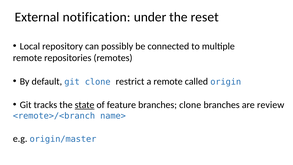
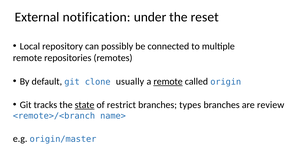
restrict: restrict -> usually
remote at (168, 81) underline: none -> present
feature: feature -> restrict
branches clone: clone -> types
